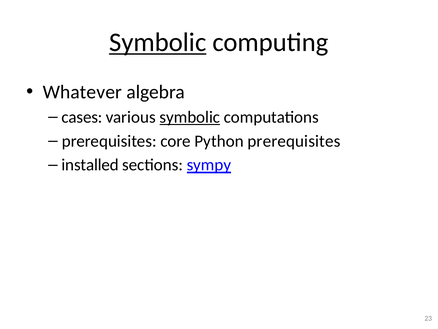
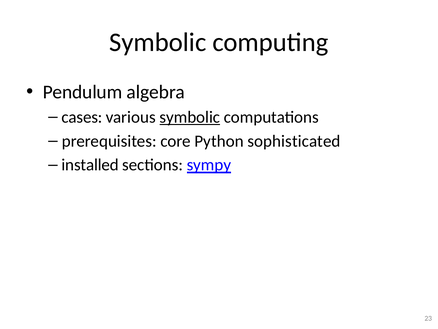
Symbolic at (158, 42) underline: present -> none
Whatever: Whatever -> Pendulum
Python prerequisites: prerequisites -> sophisticated
